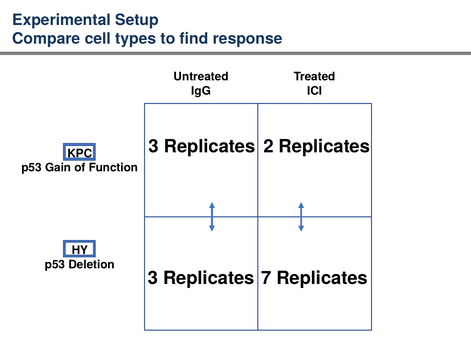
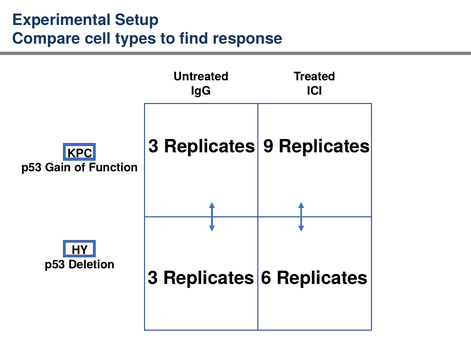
2: 2 -> 9
7: 7 -> 6
